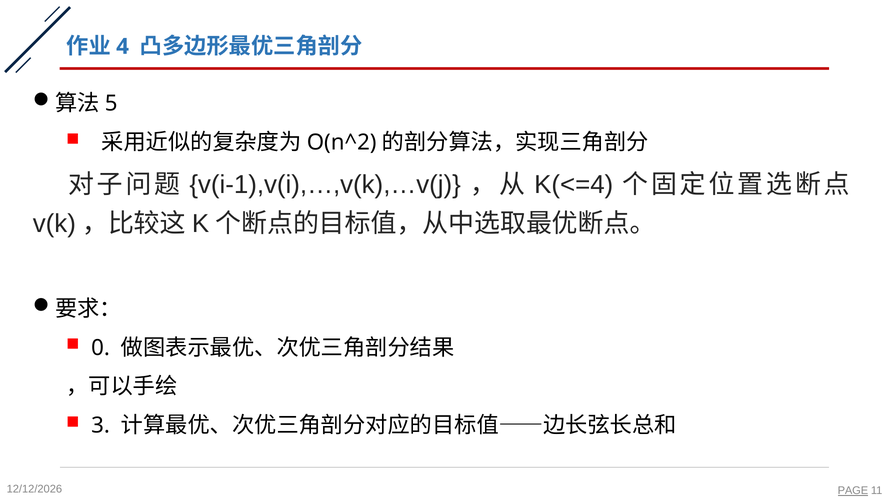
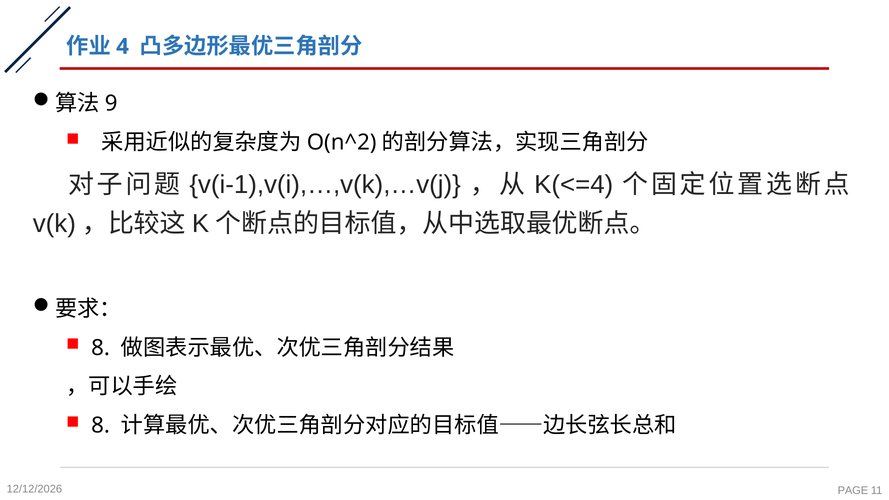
5: 5 -> 9
0 at (101, 348): 0 -> 8
3 at (101, 426): 3 -> 8
PAGE underline: present -> none
